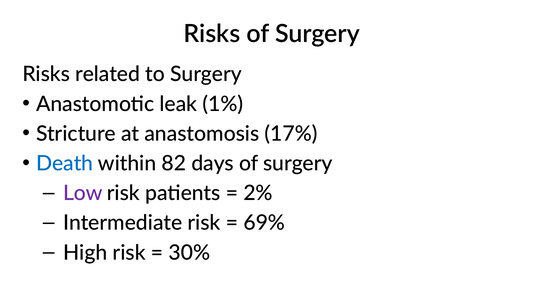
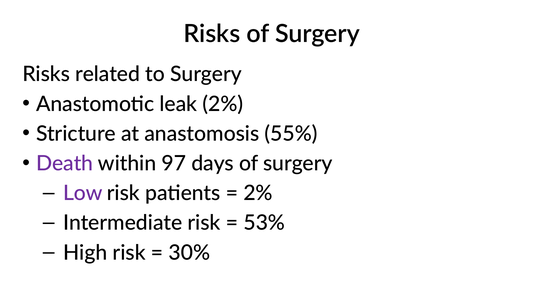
leak 1%: 1% -> 2%
17%: 17% -> 55%
Death colour: blue -> purple
82: 82 -> 97
69%: 69% -> 53%
